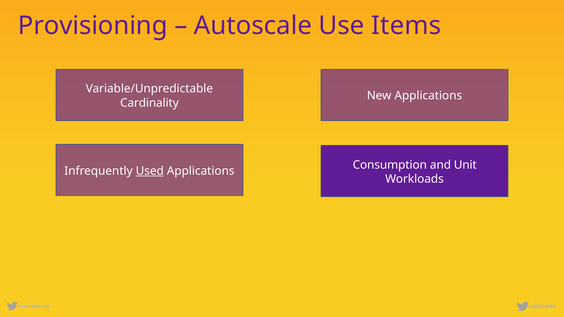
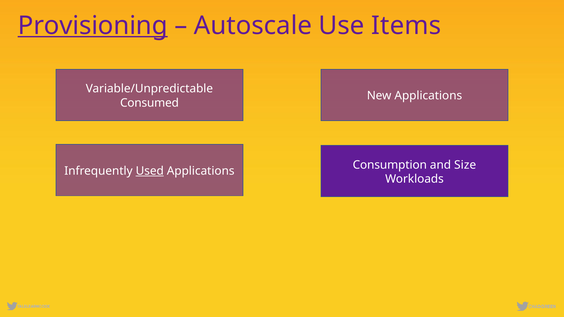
Provisioning underline: none -> present
Cardinality: Cardinality -> Consumed
Unit: Unit -> Size
